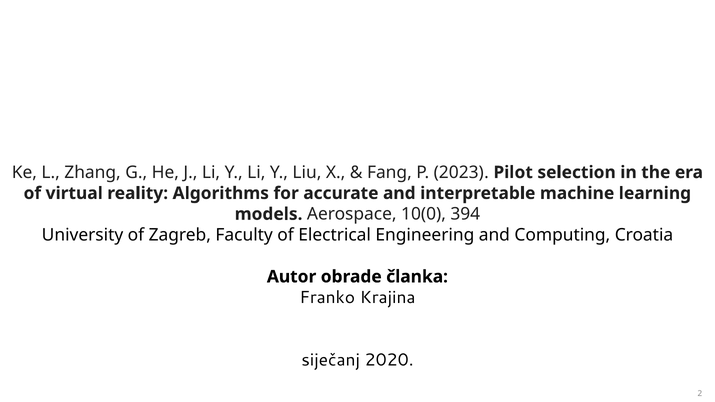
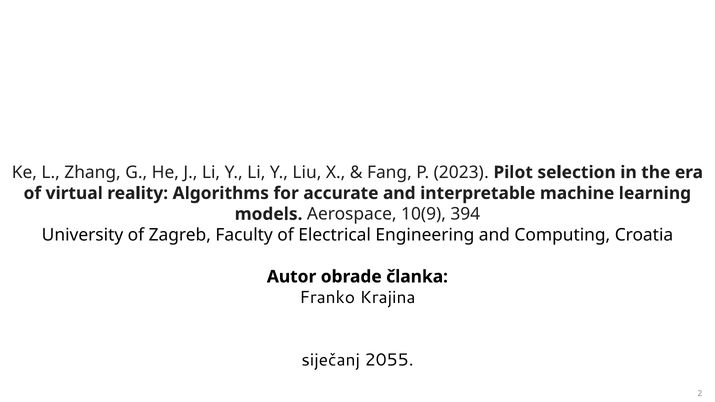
10(0: 10(0 -> 10(9
2020: 2020 -> 2055
